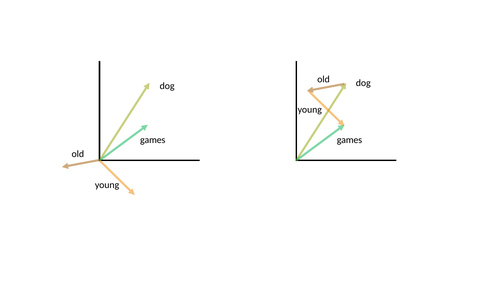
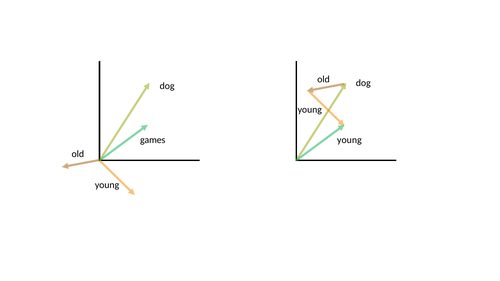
games at (349, 140): games -> young
